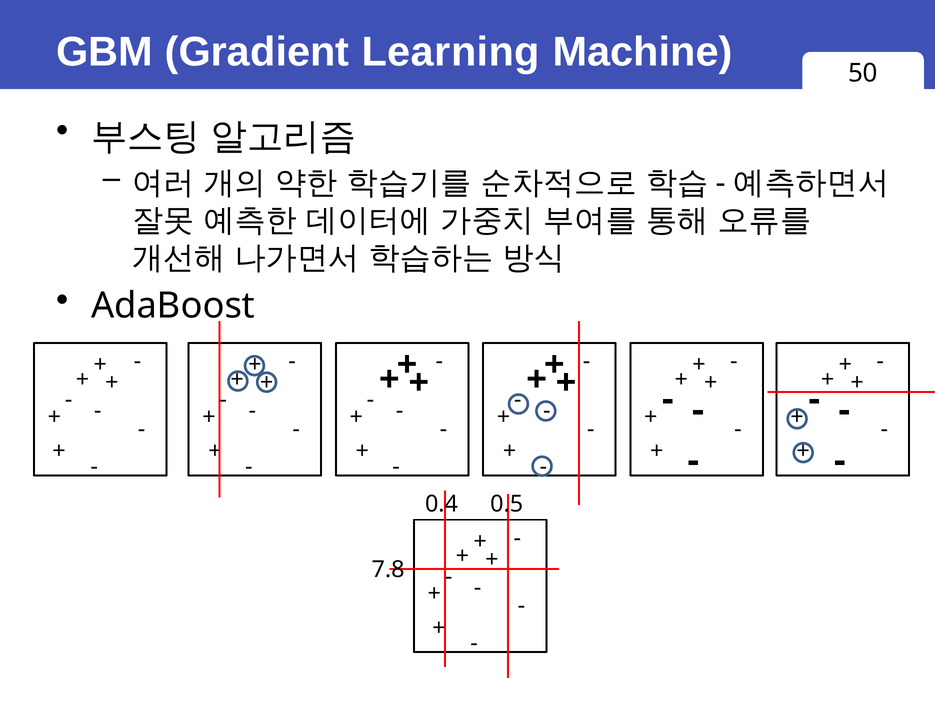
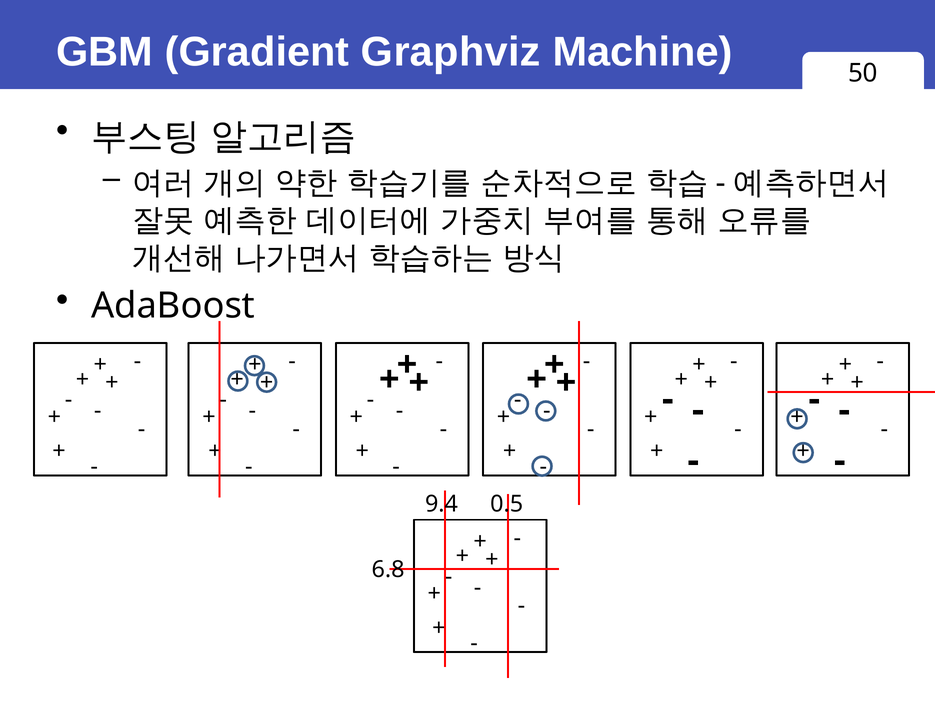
Learning: Learning -> Graphviz
0.4: 0.4 -> 9.4
7.8: 7.8 -> 6.8
